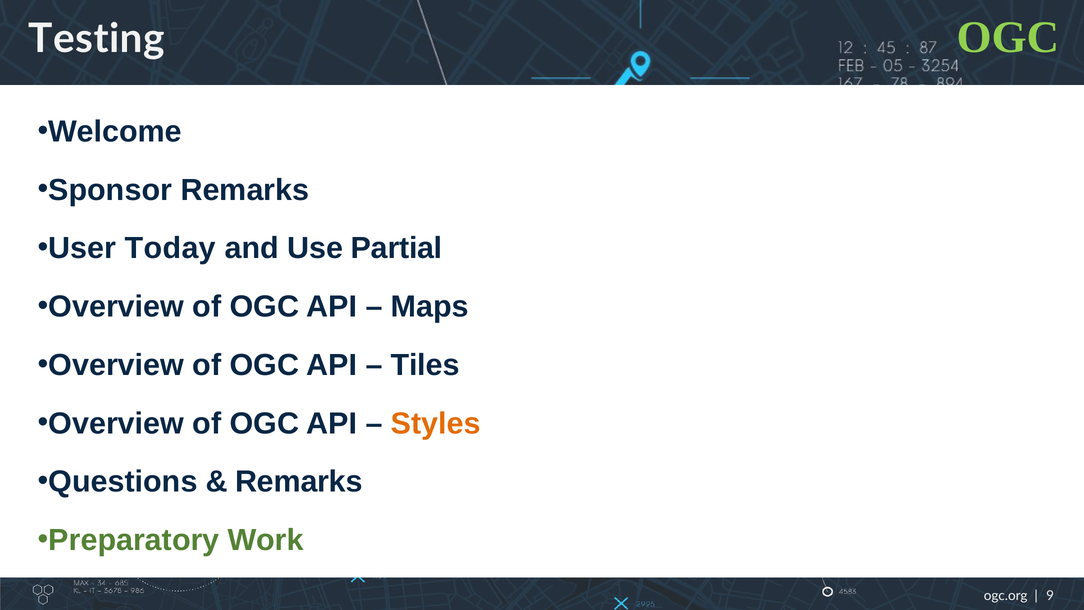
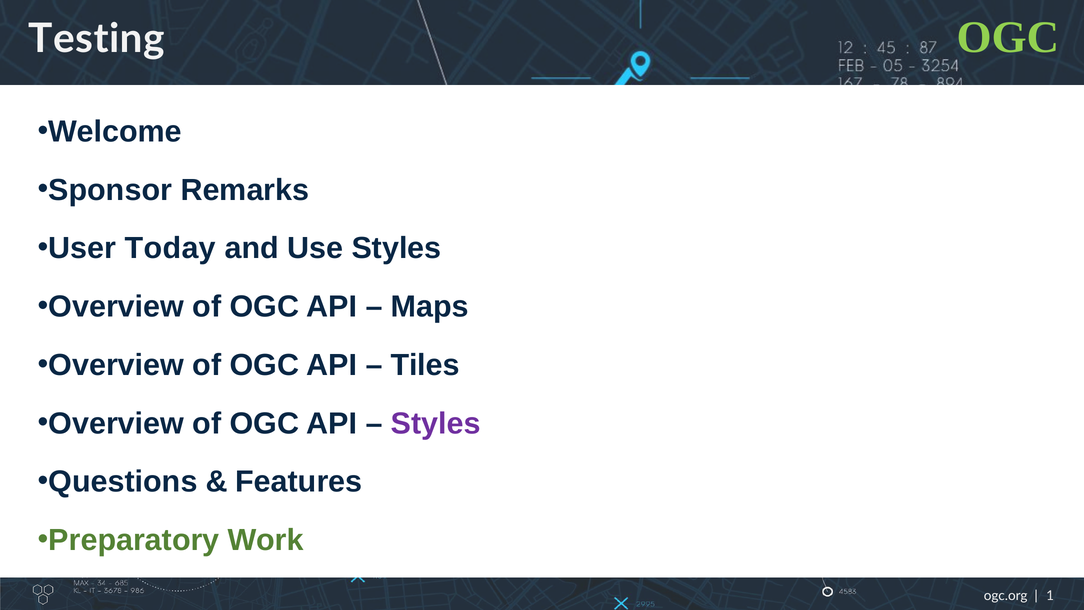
Use Partial: Partial -> Styles
Styles at (436, 423) colour: orange -> purple
Remarks at (299, 482): Remarks -> Features
9: 9 -> 1
